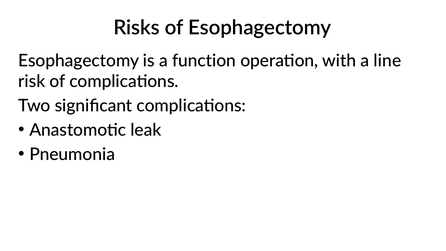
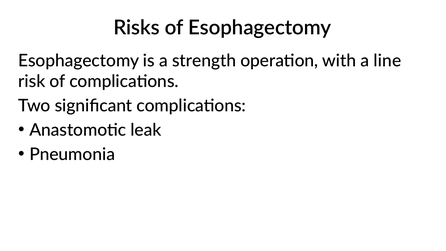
function: function -> strength
